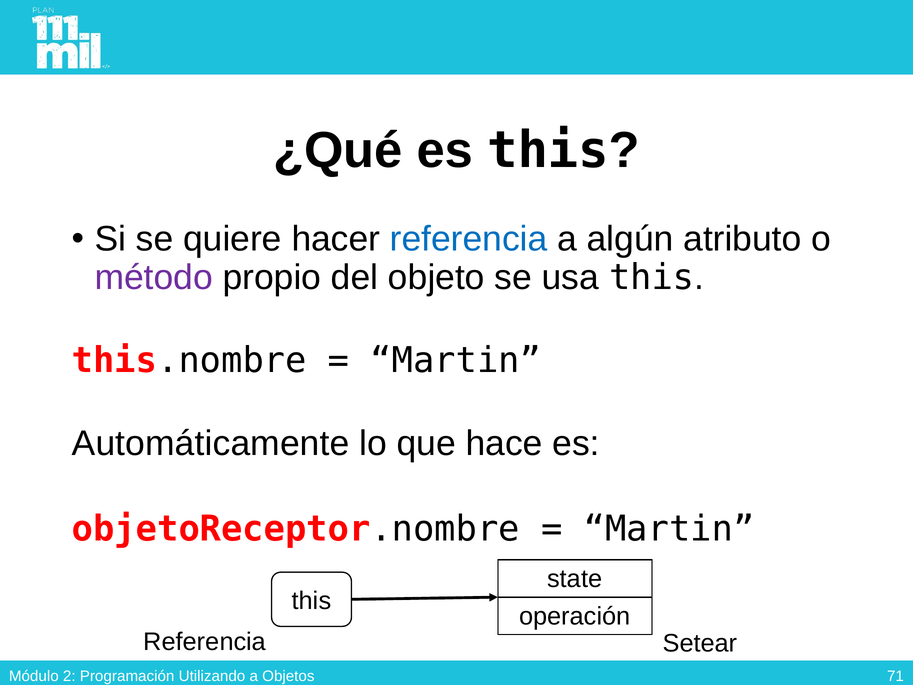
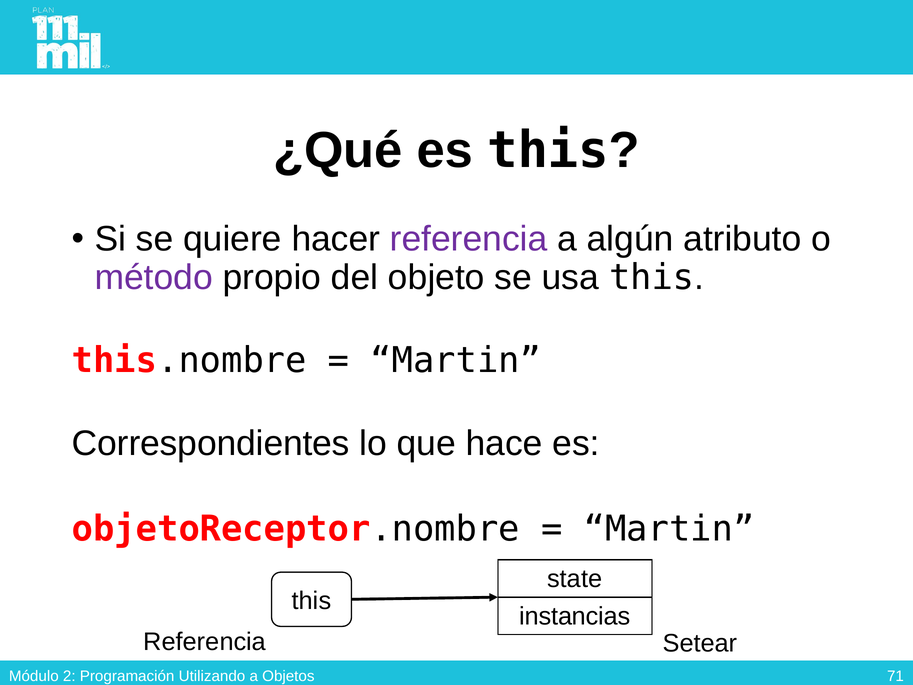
referencia at (469, 239) colour: blue -> purple
Automáticamente: Automáticamente -> Correspondientes
operación: operación -> instancias
